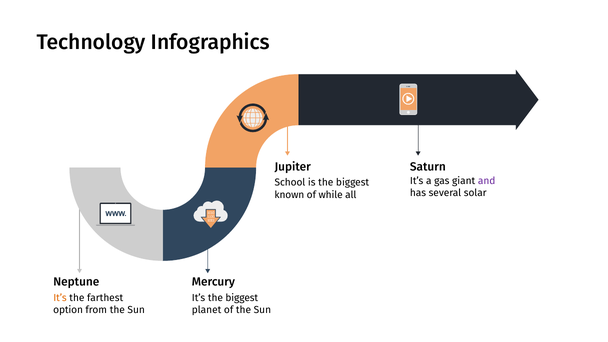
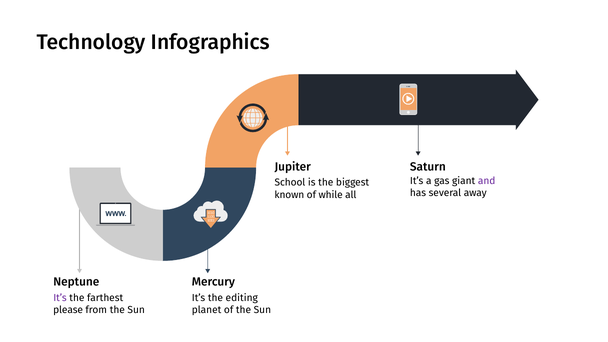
solar: solar -> away
It’s at (60, 298) colour: orange -> purple
It’s the biggest: biggest -> editing
option: option -> please
